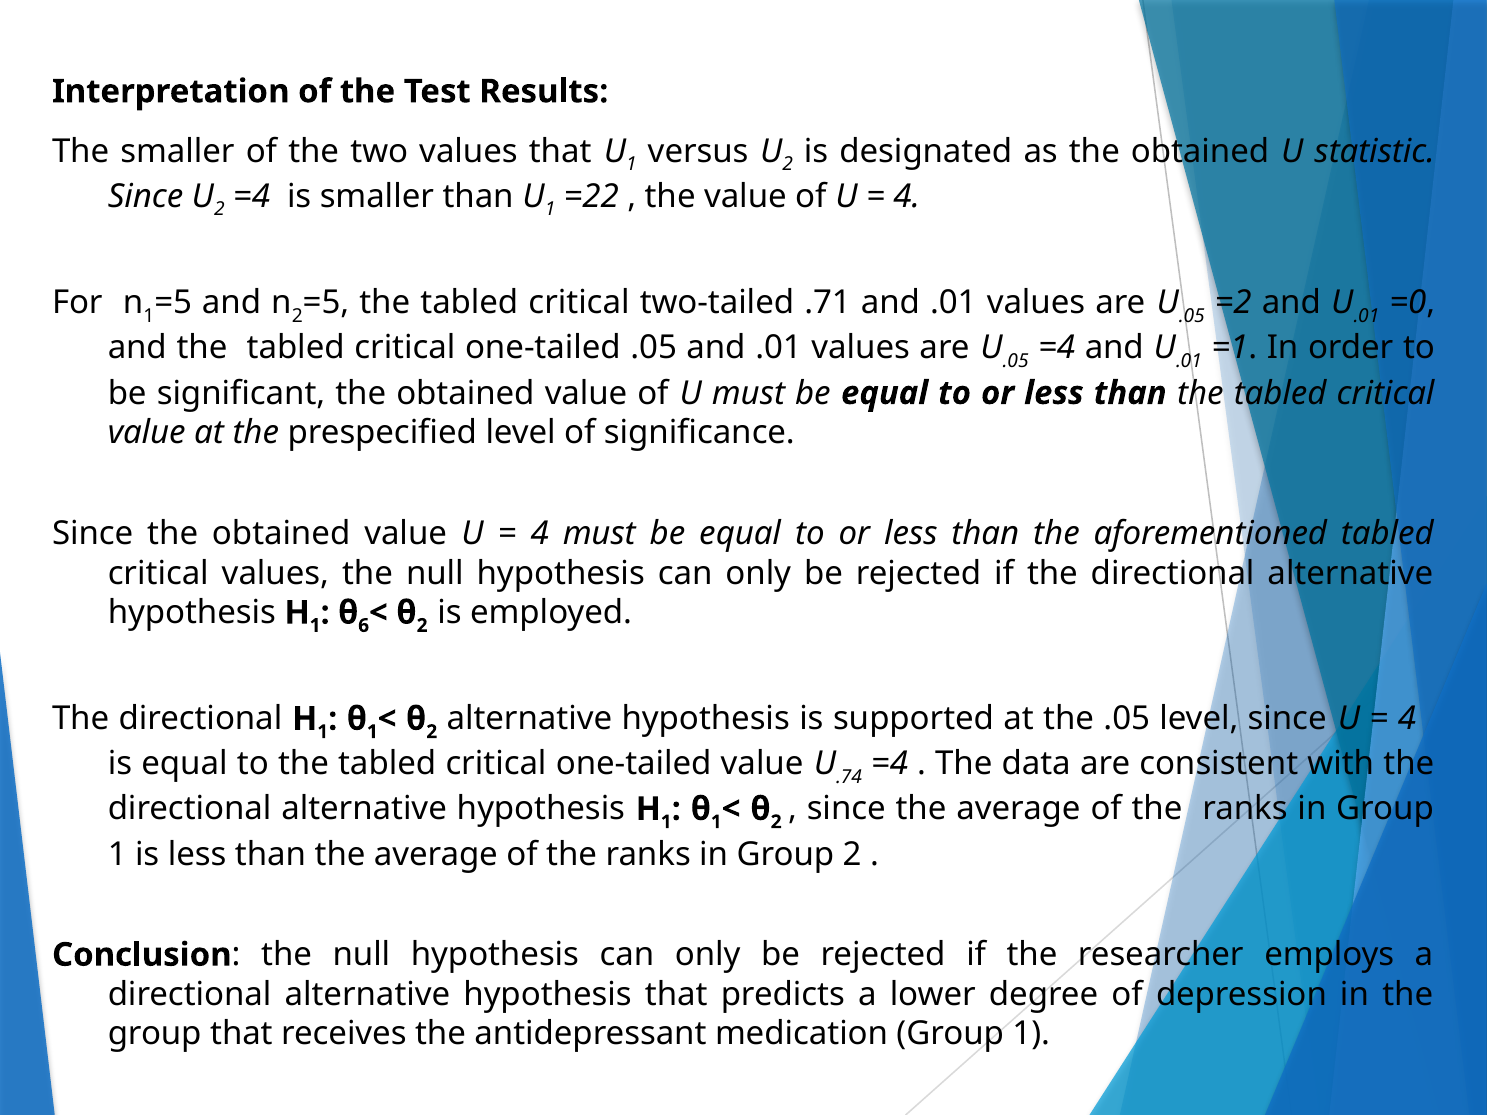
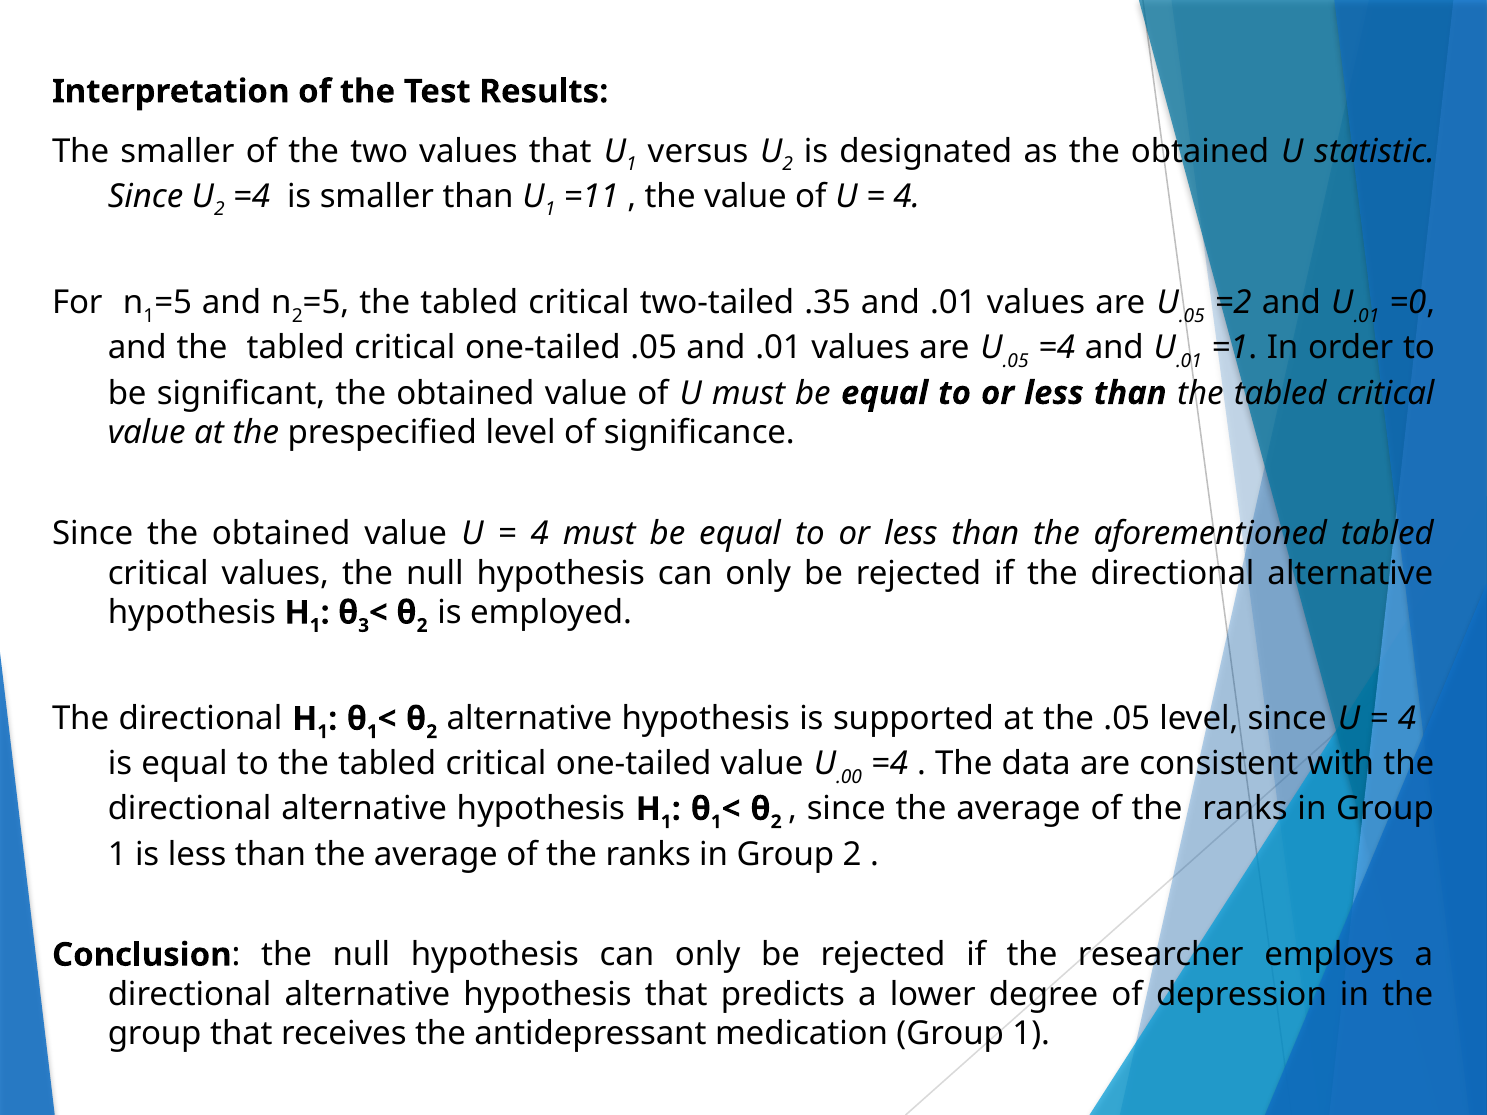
=22: =22 -> =11
.71: .71 -> .35
6: 6 -> 3
.74: .74 -> .00
